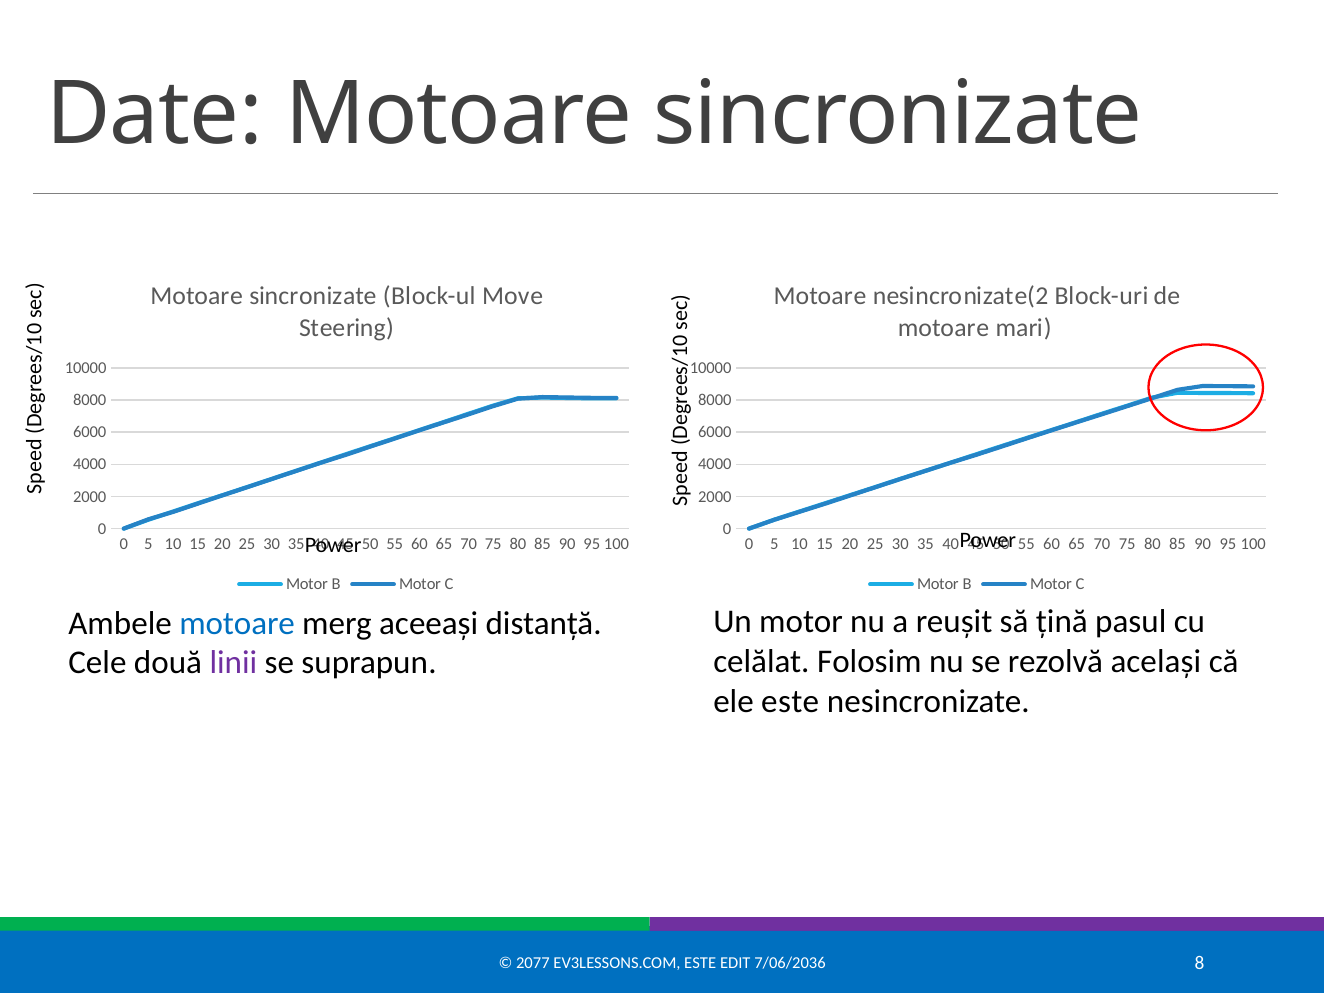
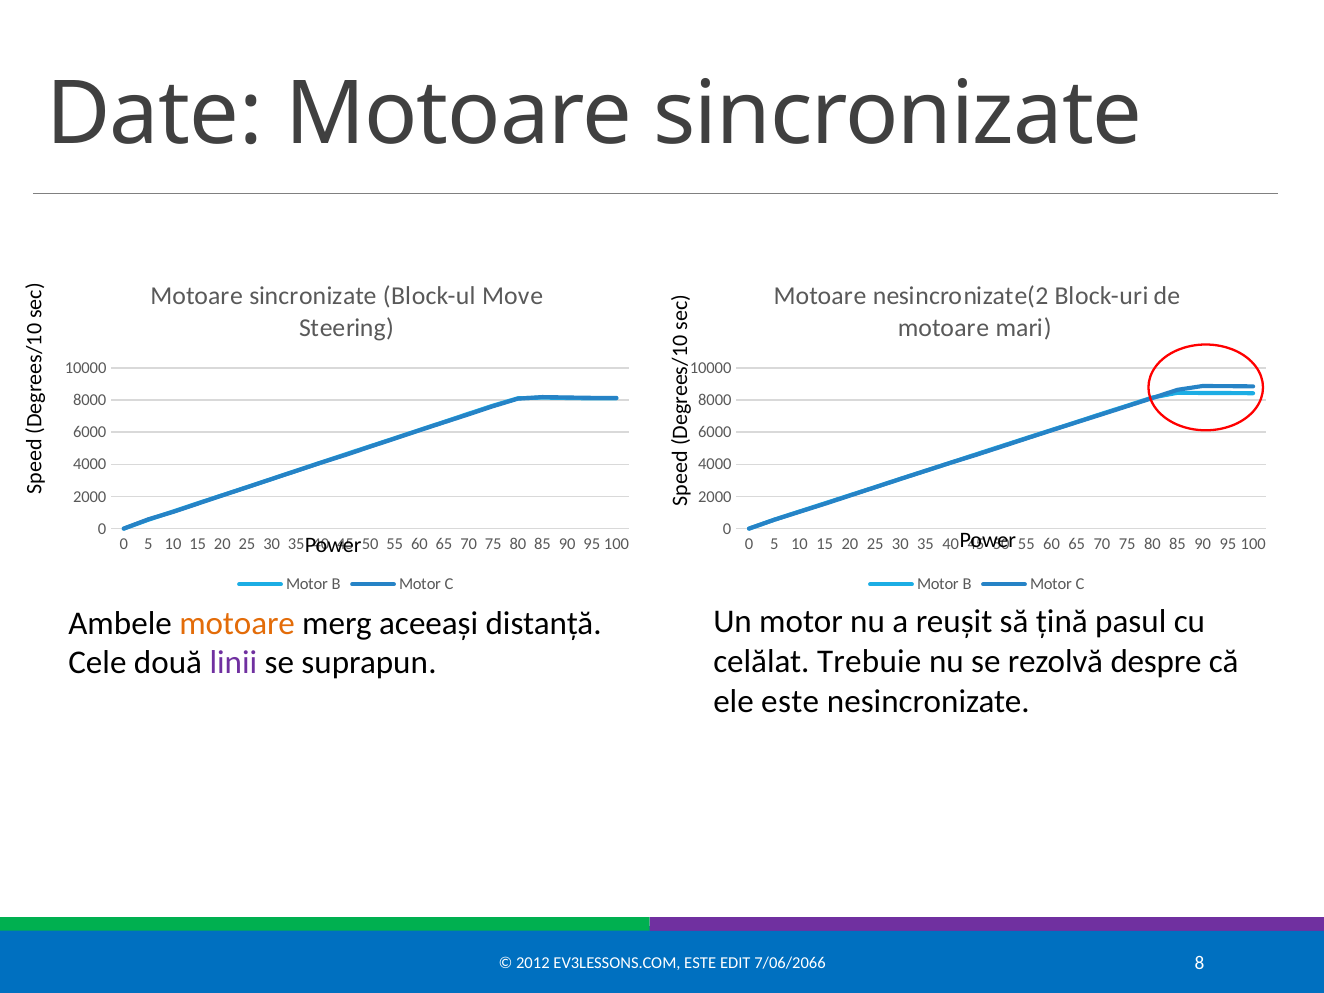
motoare at (237, 623) colour: blue -> orange
Folosim: Folosim -> Trebuie
același: același -> despre
2077: 2077 -> 2012
7/06/2036: 7/06/2036 -> 7/06/2066
